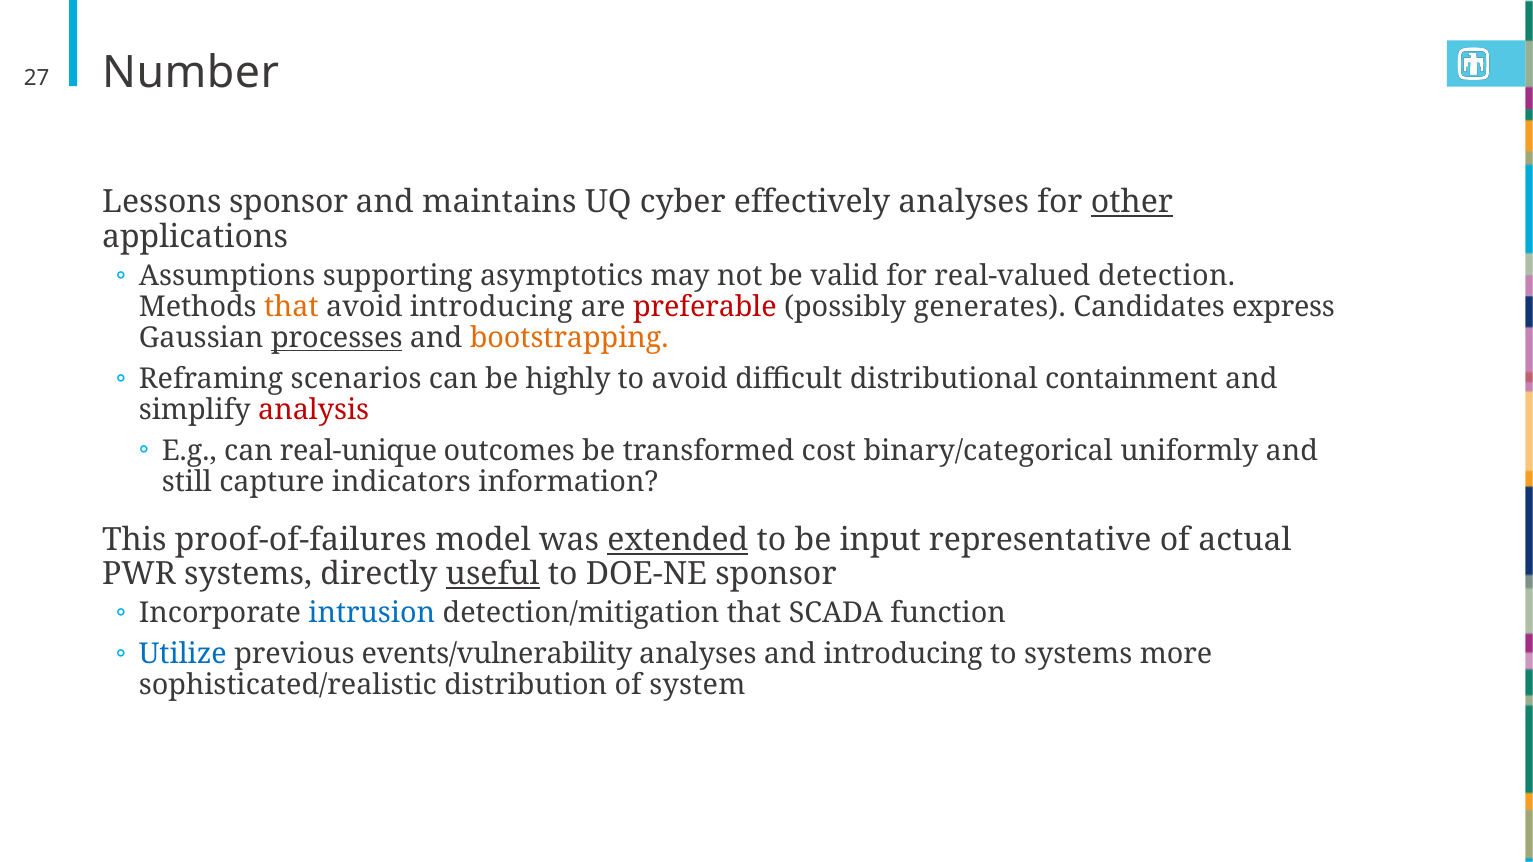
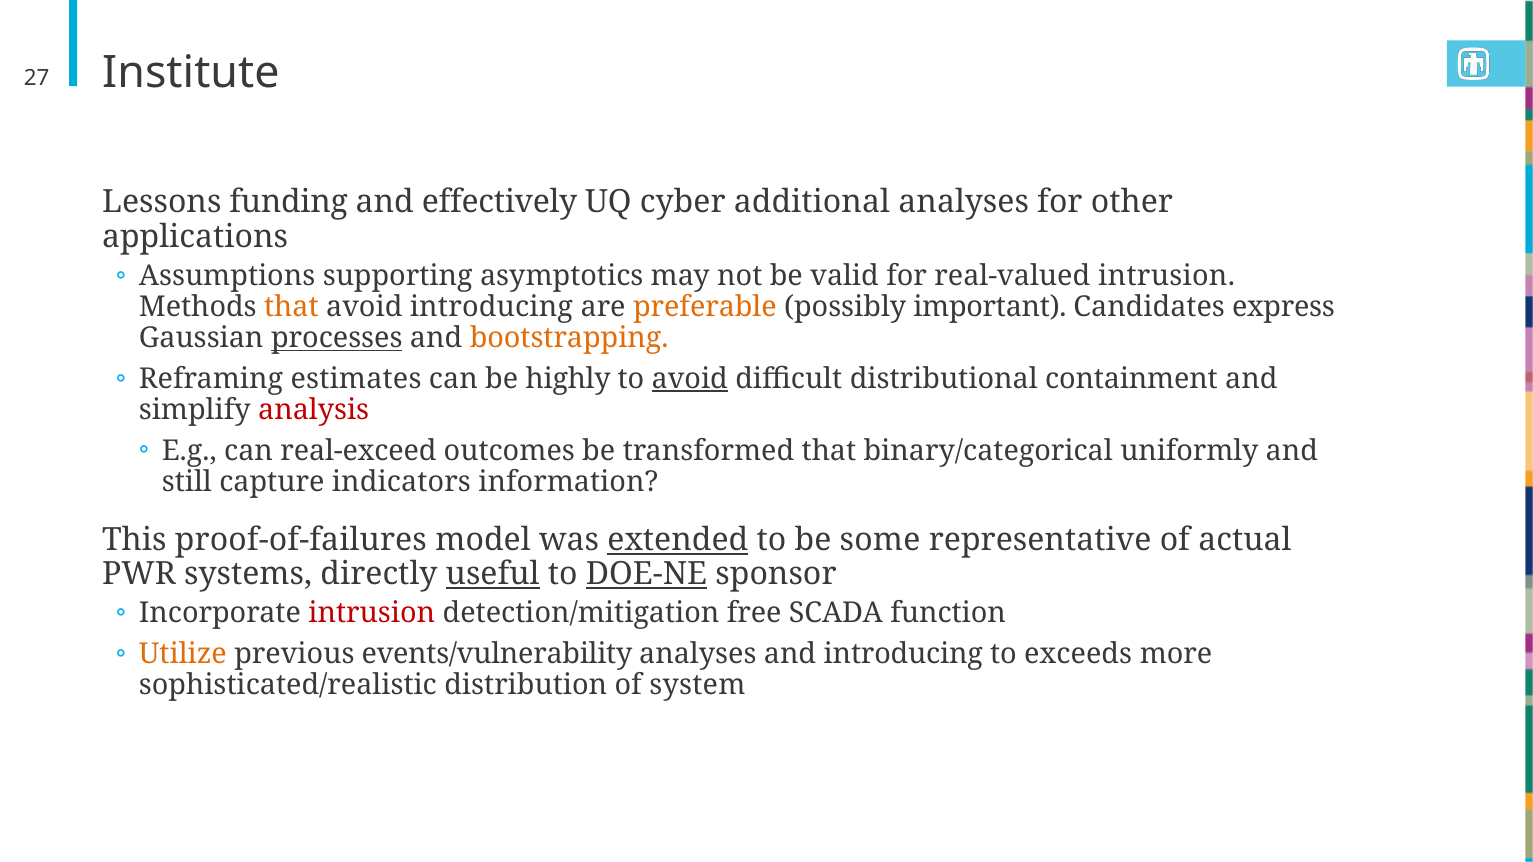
Number: Number -> Institute
Lessons sponsor: sponsor -> funding
maintains: maintains -> effectively
effectively: effectively -> additional
other underline: present -> none
real-valued detection: detection -> intrusion
preferable colour: red -> orange
generates: generates -> important
scenarios: scenarios -> estimates
avoid at (690, 379) underline: none -> present
real-unique: real-unique -> real-exceed
transformed cost: cost -> that
input: input -> some
DOE-NE underline: none -> present
intrusion at (372, 614) colour: blue -> red
detection/mitigation that: that -> free
Utilize colour: blue -> orange
to systems: systems -> exceeds
